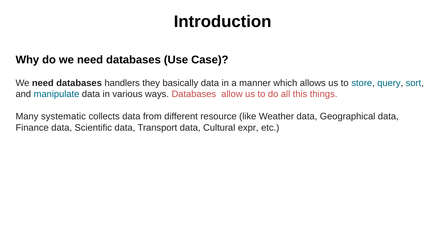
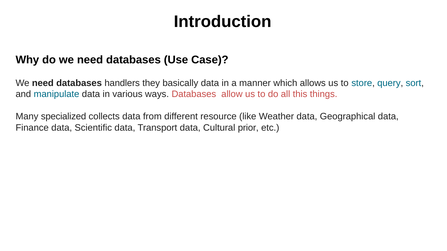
systematic: systematic -> specialized
expr: expr -> prior
